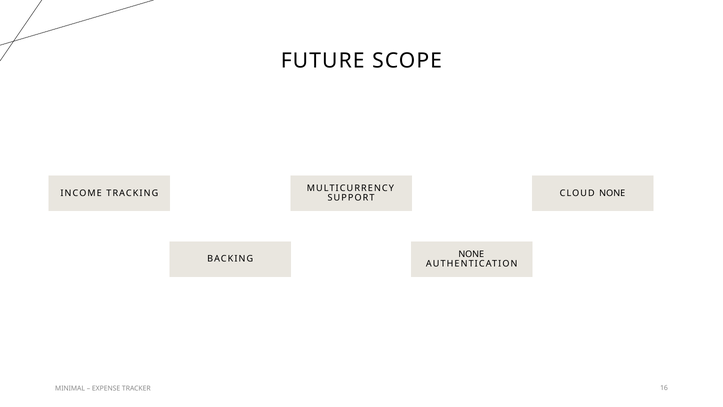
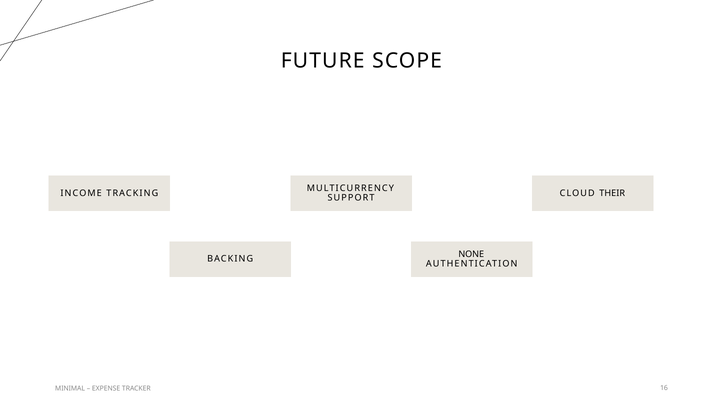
CLOUD NONE: NONE -> THEIR
